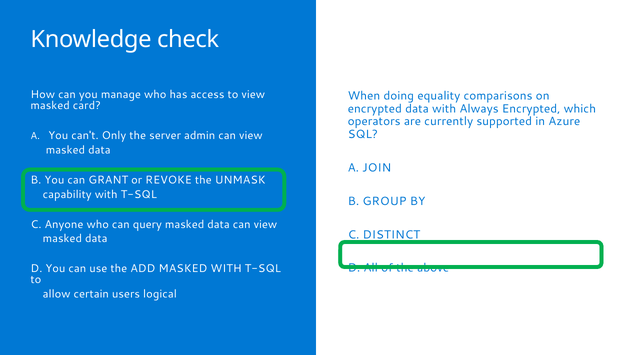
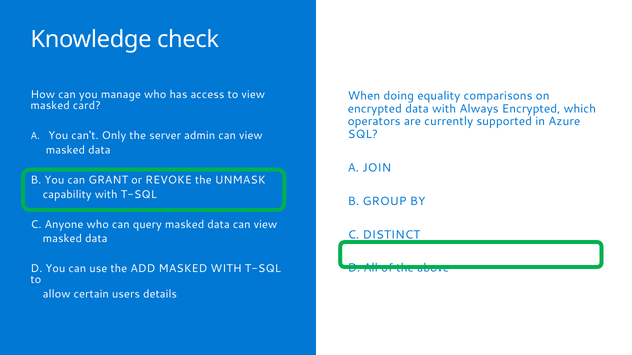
logical: logical -> details
